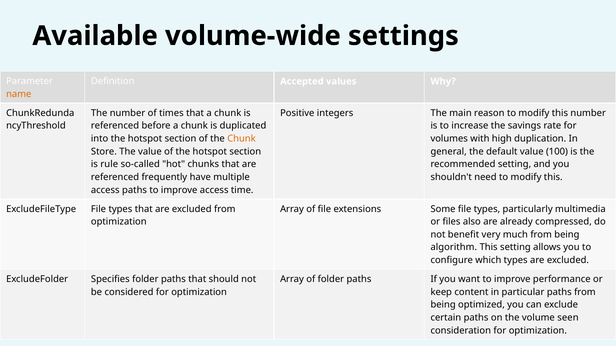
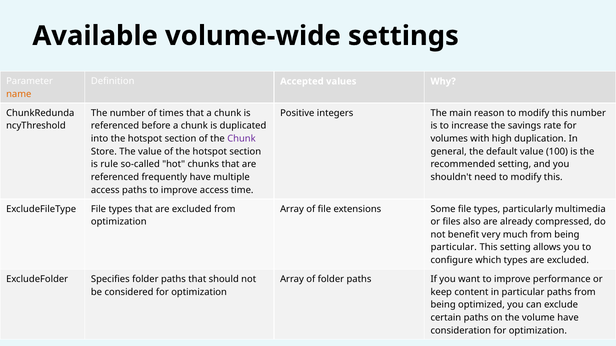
Chunk at (241, 139) colour: orange -> purple
algorithm at (454, 248): algorithm -> particular
volume seen: seen -> have
